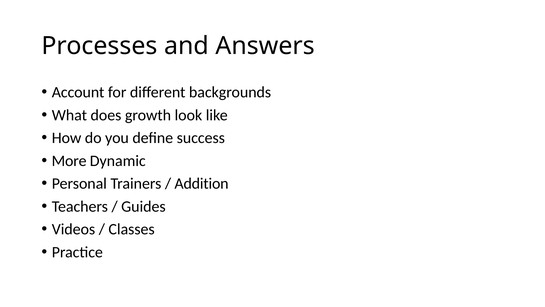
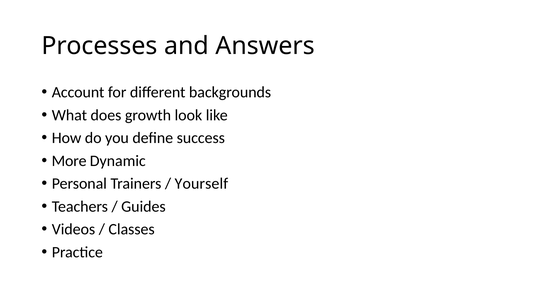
Addition: Addition -> Yourself
